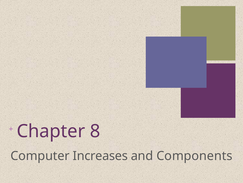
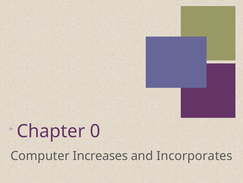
8: 8 -> 0
Components: Components -> Incorporates
